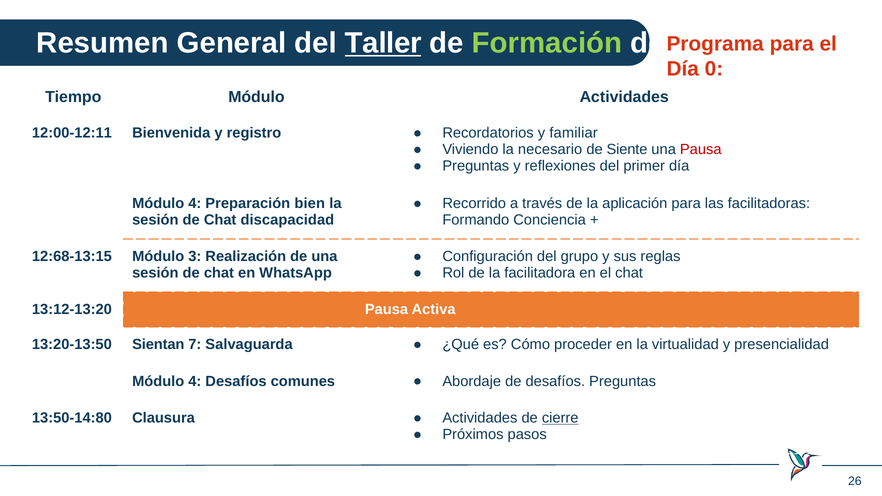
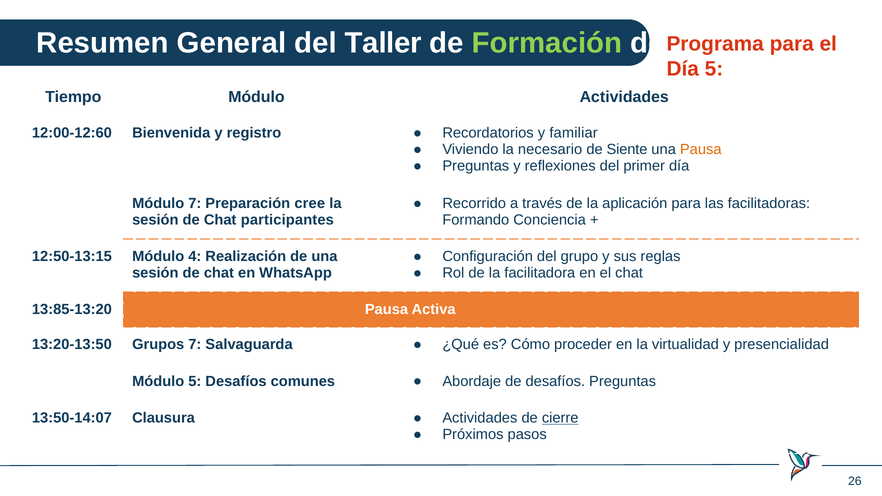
Taller underline: present -> none
Día 0: 0 -> 5
12:00-12:11: 12:00-12:11 -> 12:00-12:60
Pausa at (701, 150) colour: red -> orange
4 at (195, 204): 4 -> 7
bien: bien -> cree
discapacidad: discapacidad -> participantes
12:68-13:15: 12:68-13:15 -> 12:50-13:15
3: 3 -> 4
13:12-13:20: 13:12-13:20 -> 13:85-13:20
Sientan: Sientan -> Grupos
4 at (195, 381): 4 -> 5
13:50-14:80: 13:50-14:80 -> 13:50-14:07
